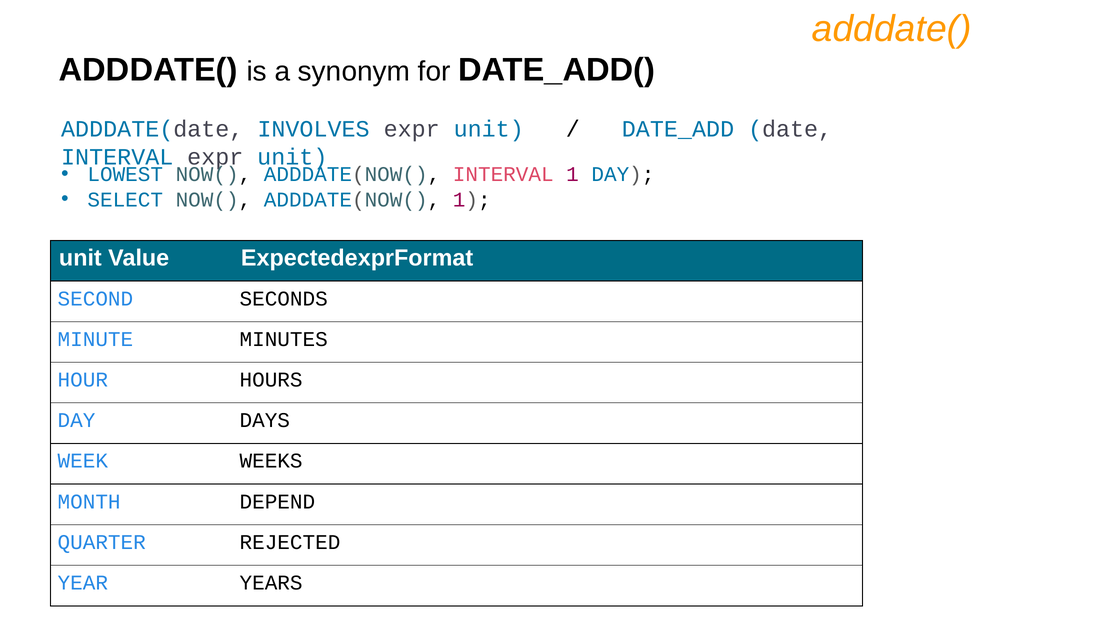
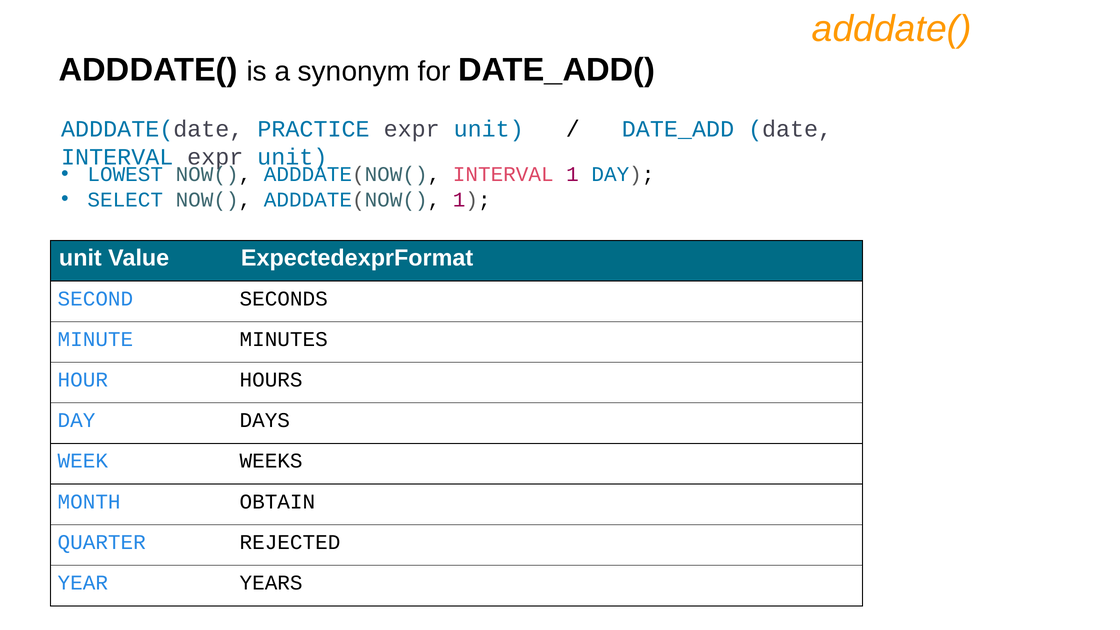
INVOLVES: INVOLVES -> PRACTICE
DEPEND: DEPEND -> OBTAIN
